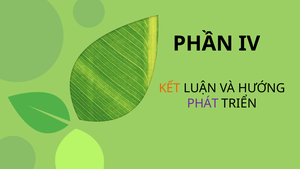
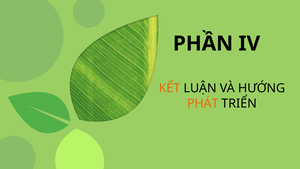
PHÁT colour: purple -> orange
